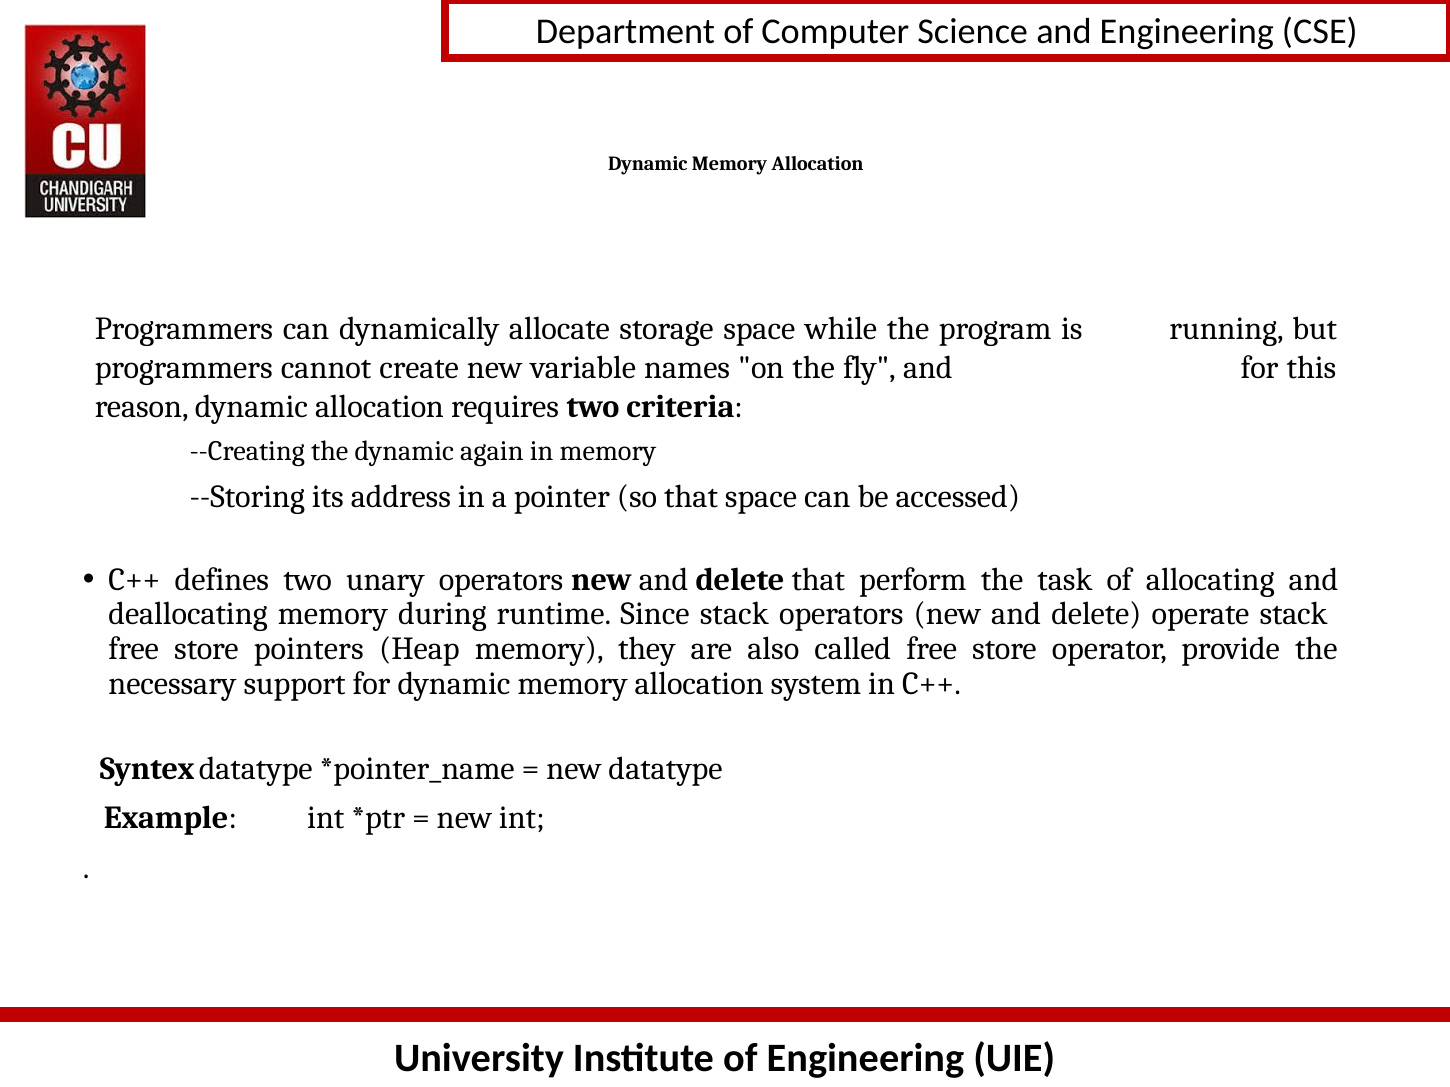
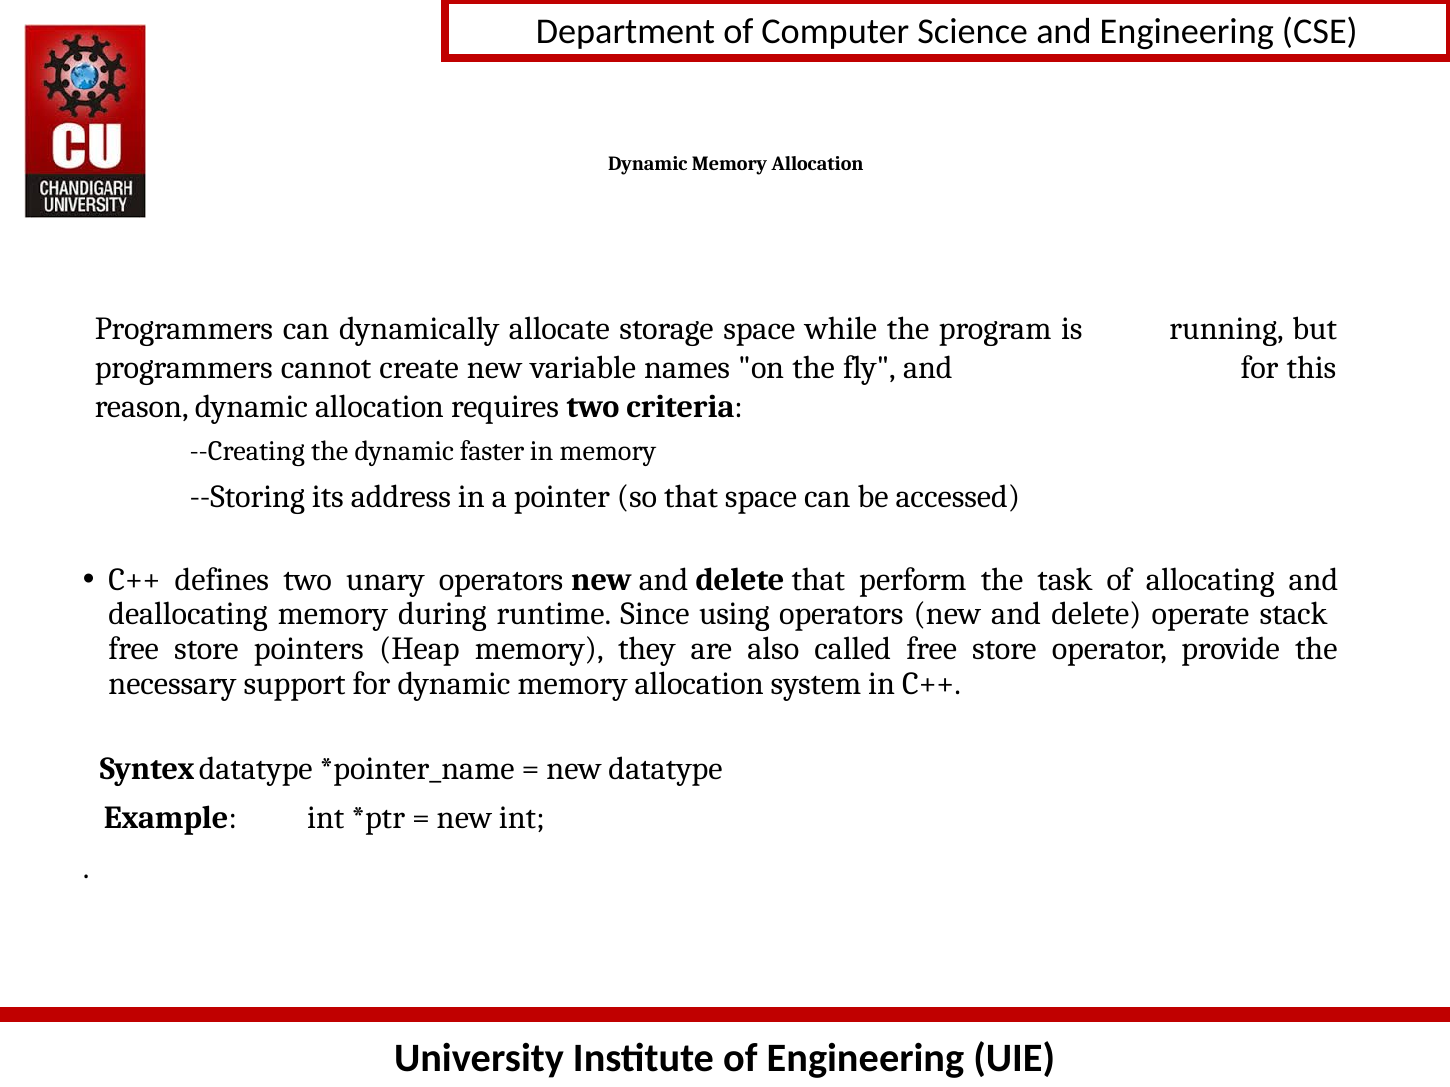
again: again -> faster
Since stack: stack -> using
